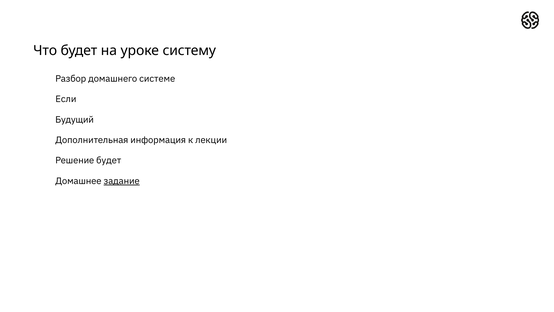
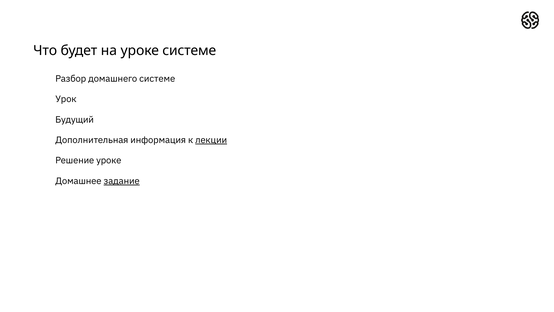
уроке систему: систему -> системе
Если: Если -> Урок
лекции underline: none -> present
Решение будет: будет -> уроке
